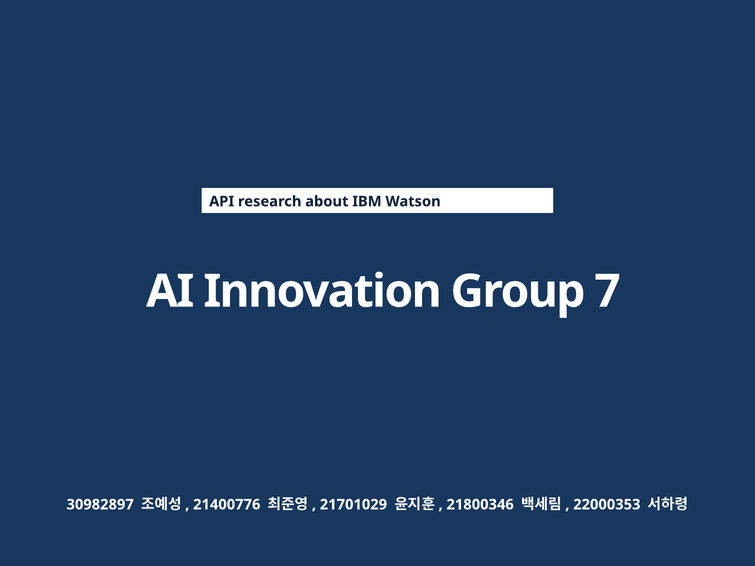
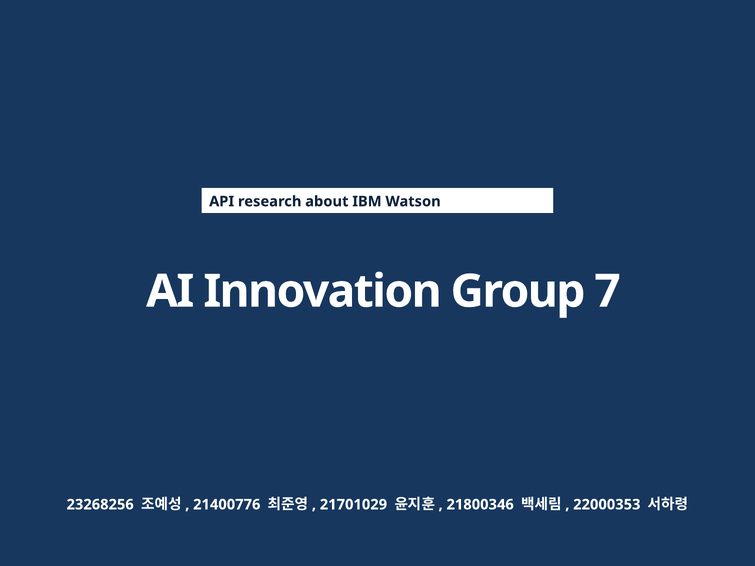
30982897: 30982897 -> 23268256
